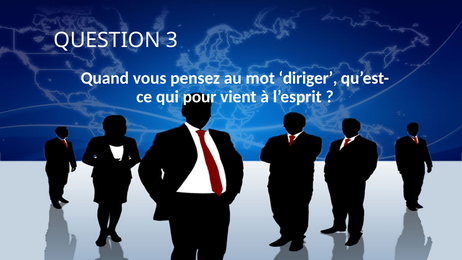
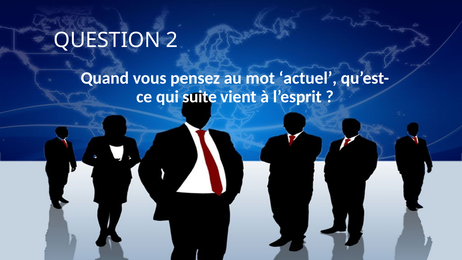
3: 3 -> 2
diriger: diriger -> actuel
pour: pour -> suite
